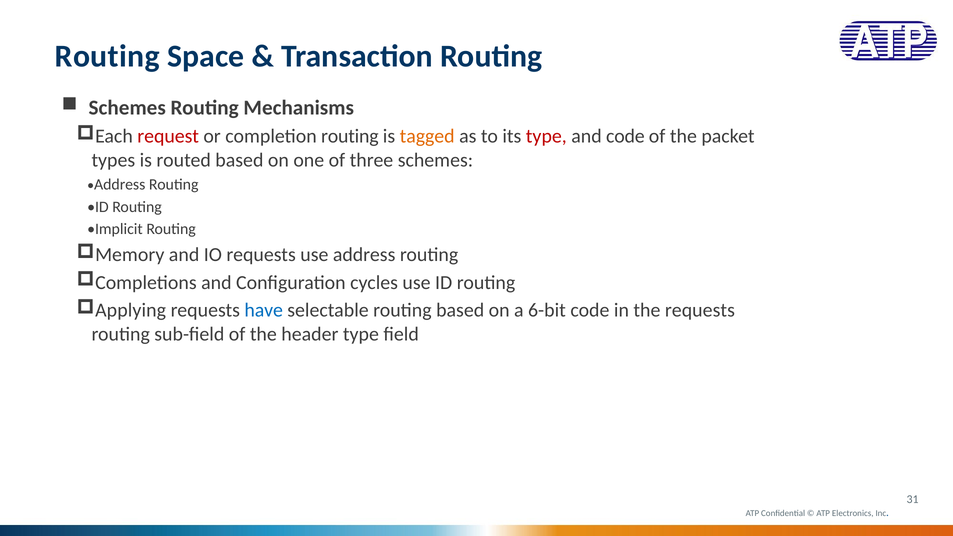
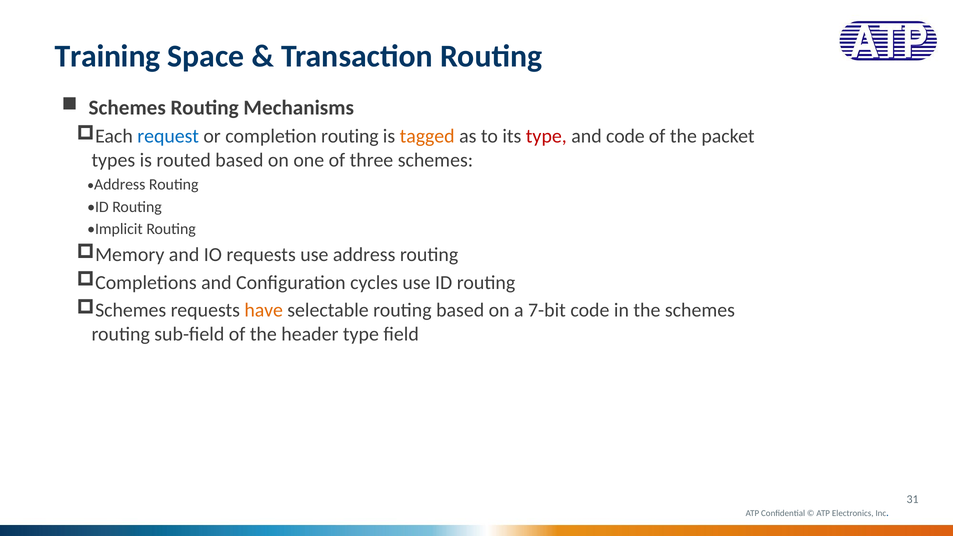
Routing at (107, 56): Routing -> Training
request colour: red -> blue
Applying at (131, 310): Applying -> Schemes
have colour: blue -> orange
6-bit: 6-bit -> 7-bit
the requests: requests -> schemes
